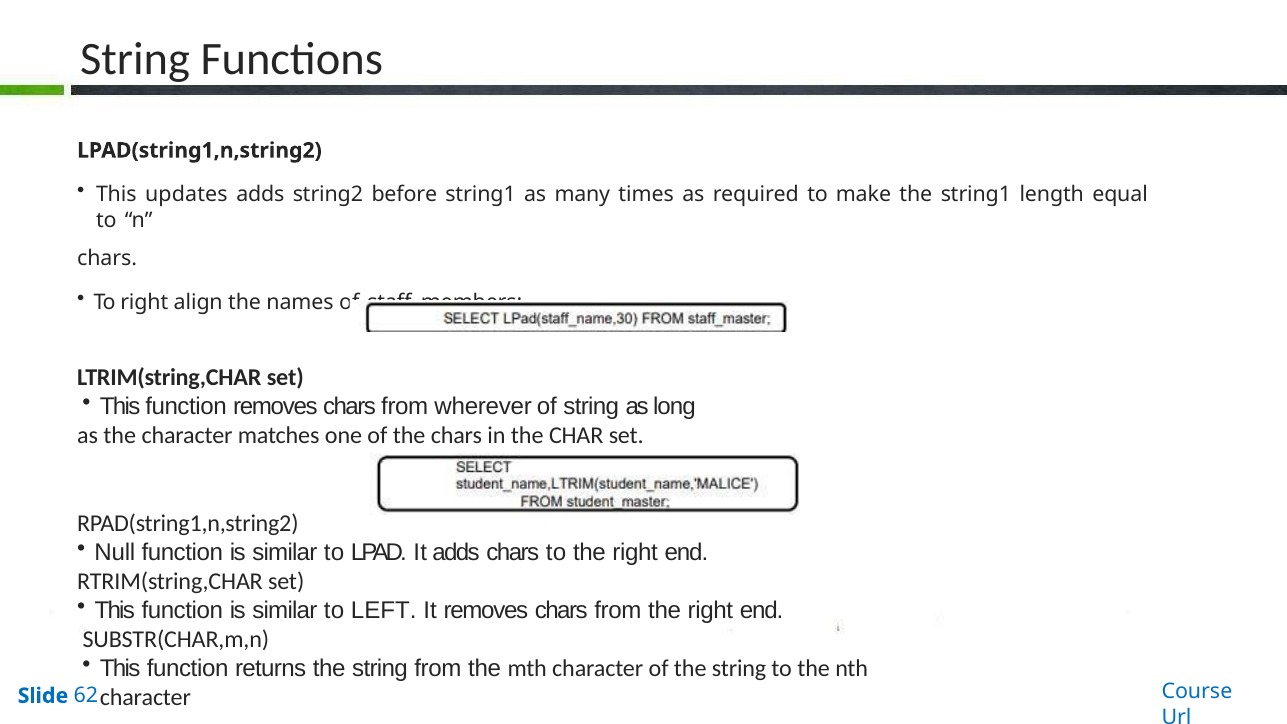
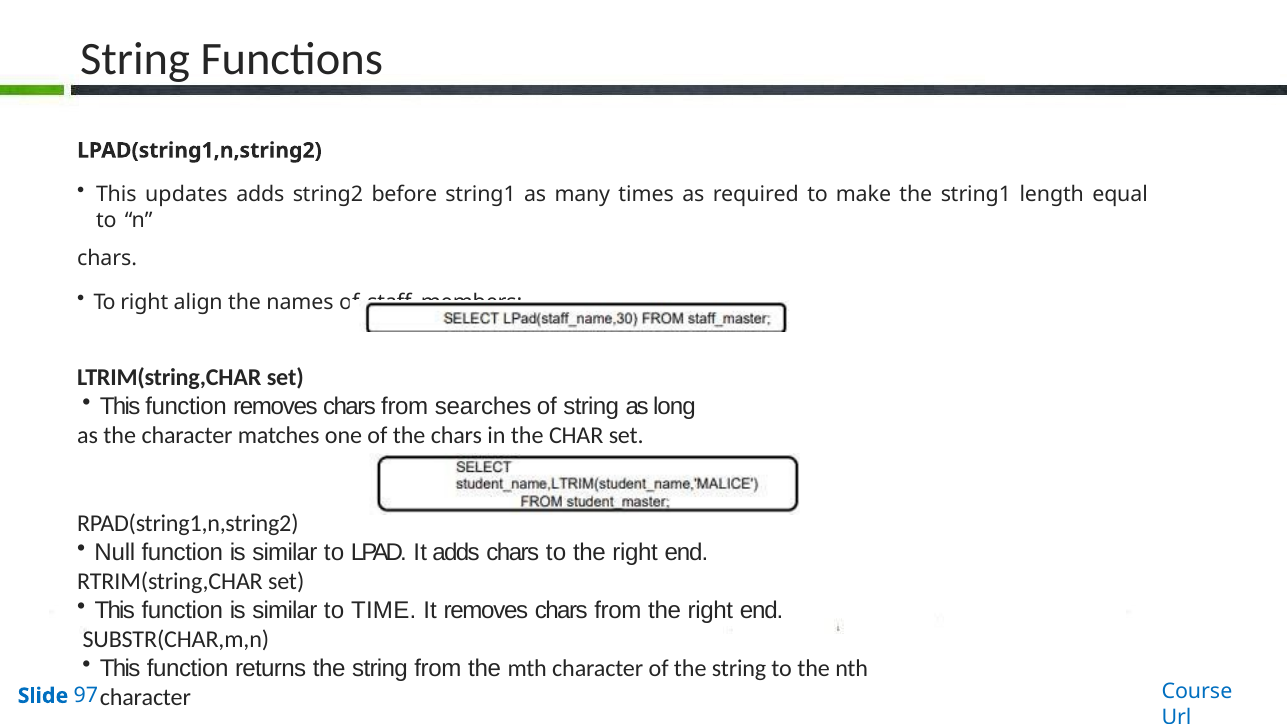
wherever: wherever -> searches
LEFT: LEFT -> TIME
62: 62 -> 97
